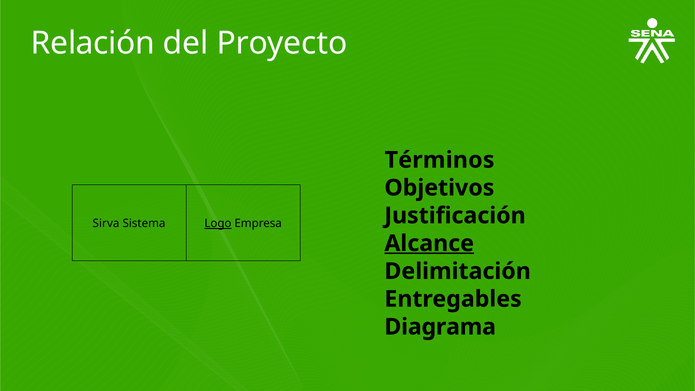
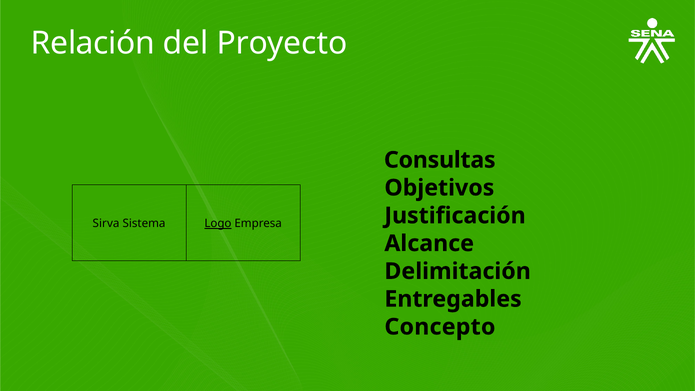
Términos: Términos -> Consultas
Alcance underline: present -> none
Diagrama: Diagrama -> Concepto
